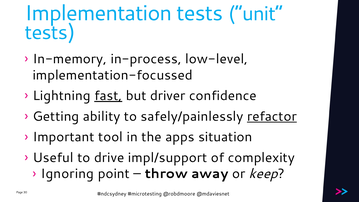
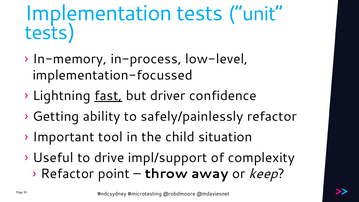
refactor at (272, 116) underline: present -> none
apps: apps -> child
Ignoring at (67, 174): Ignoring -> Refactor
